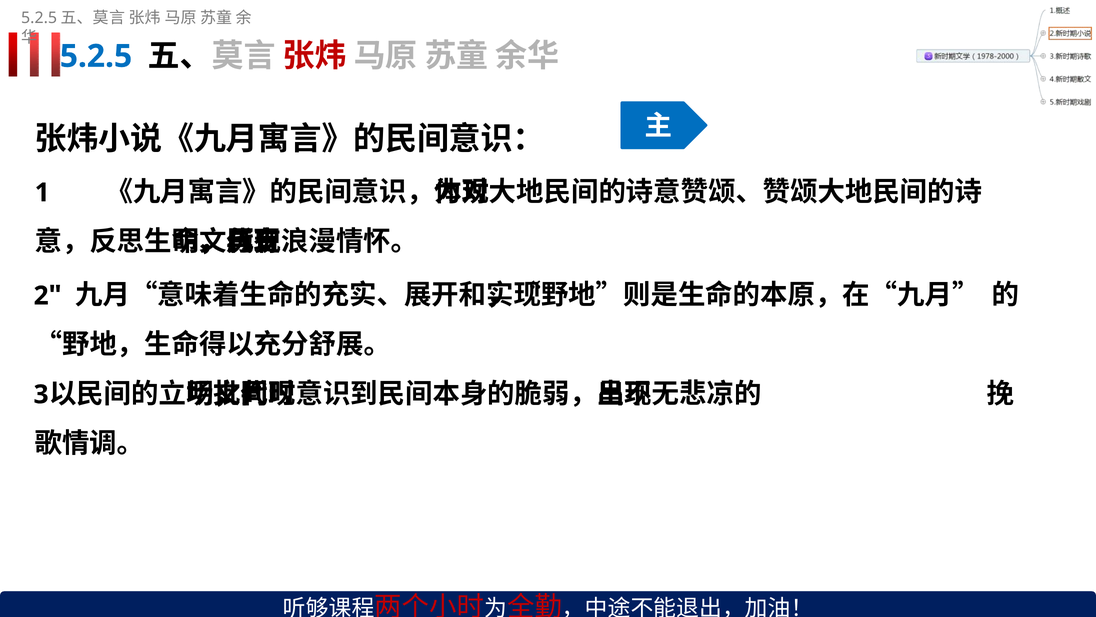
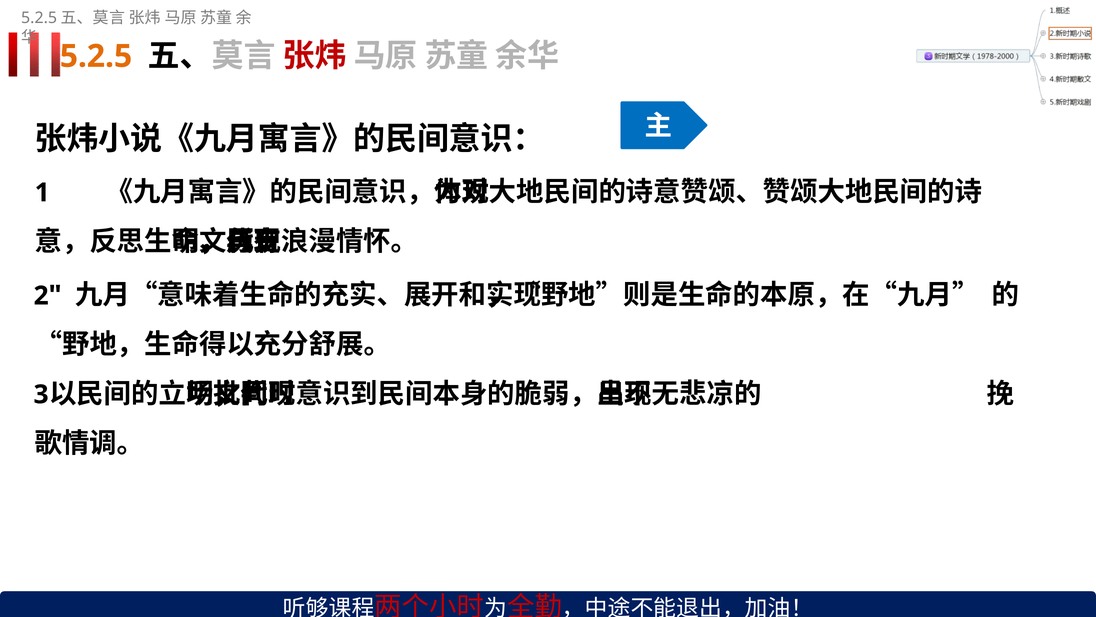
5.2.5 colour: blue -> orange
